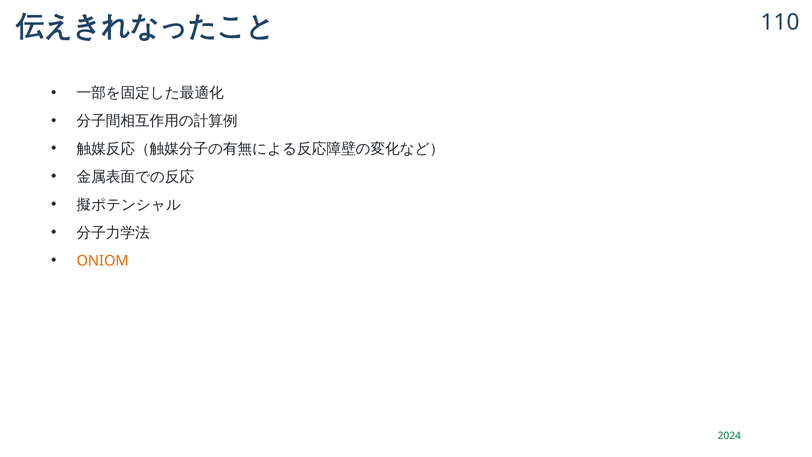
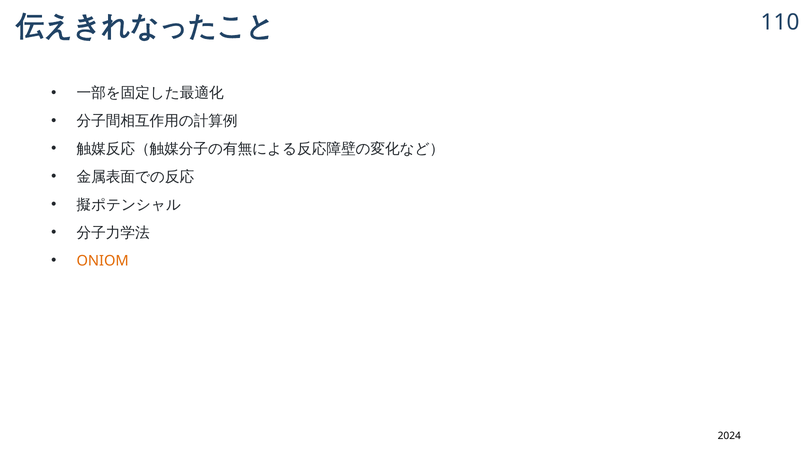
2024 colour: green -> black
